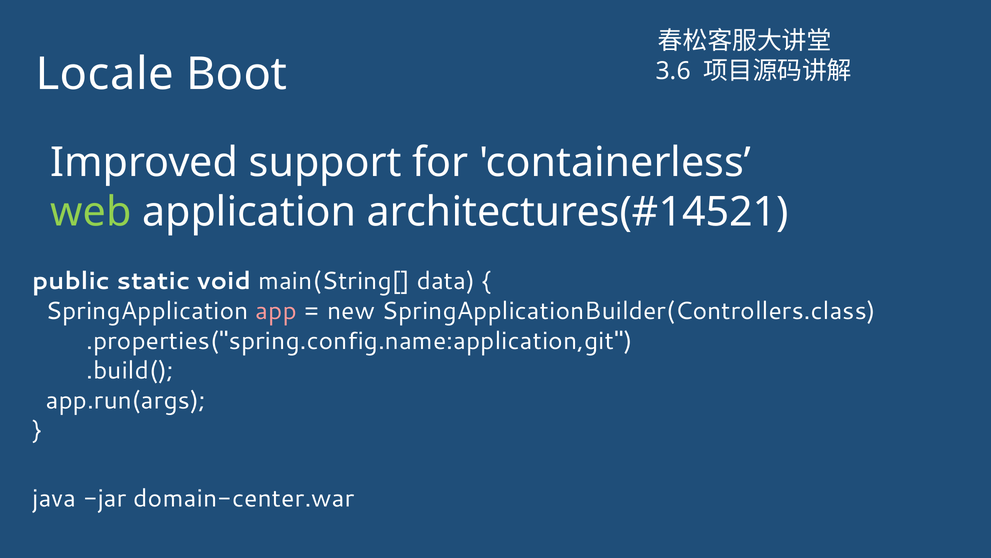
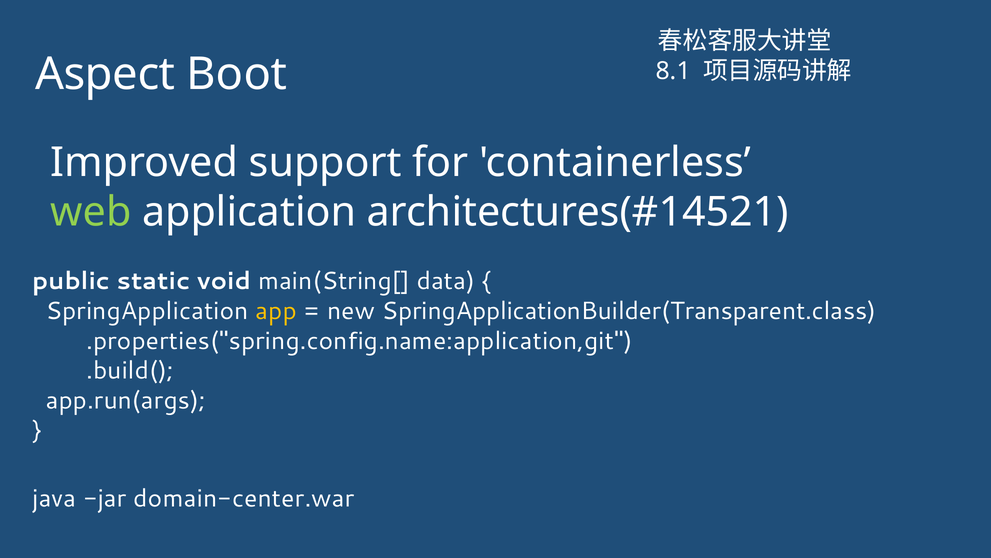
Locale: Locale -> Aspect
3.6: 3.6 -> 8.1
app colour: pink -> yellow
SpringApplicationBuilder(Controllers.class: SpringApplicationBuilder(Controllers.class -> SpringApplicationBuilder(Transparent.class
